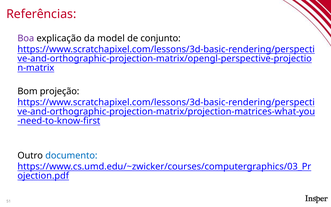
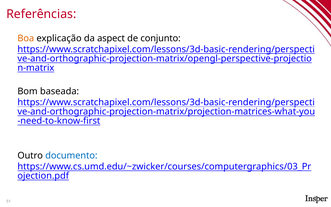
Boa colour: purple -> orange
model: model -> aspect
projeção: projeção -> baseada
